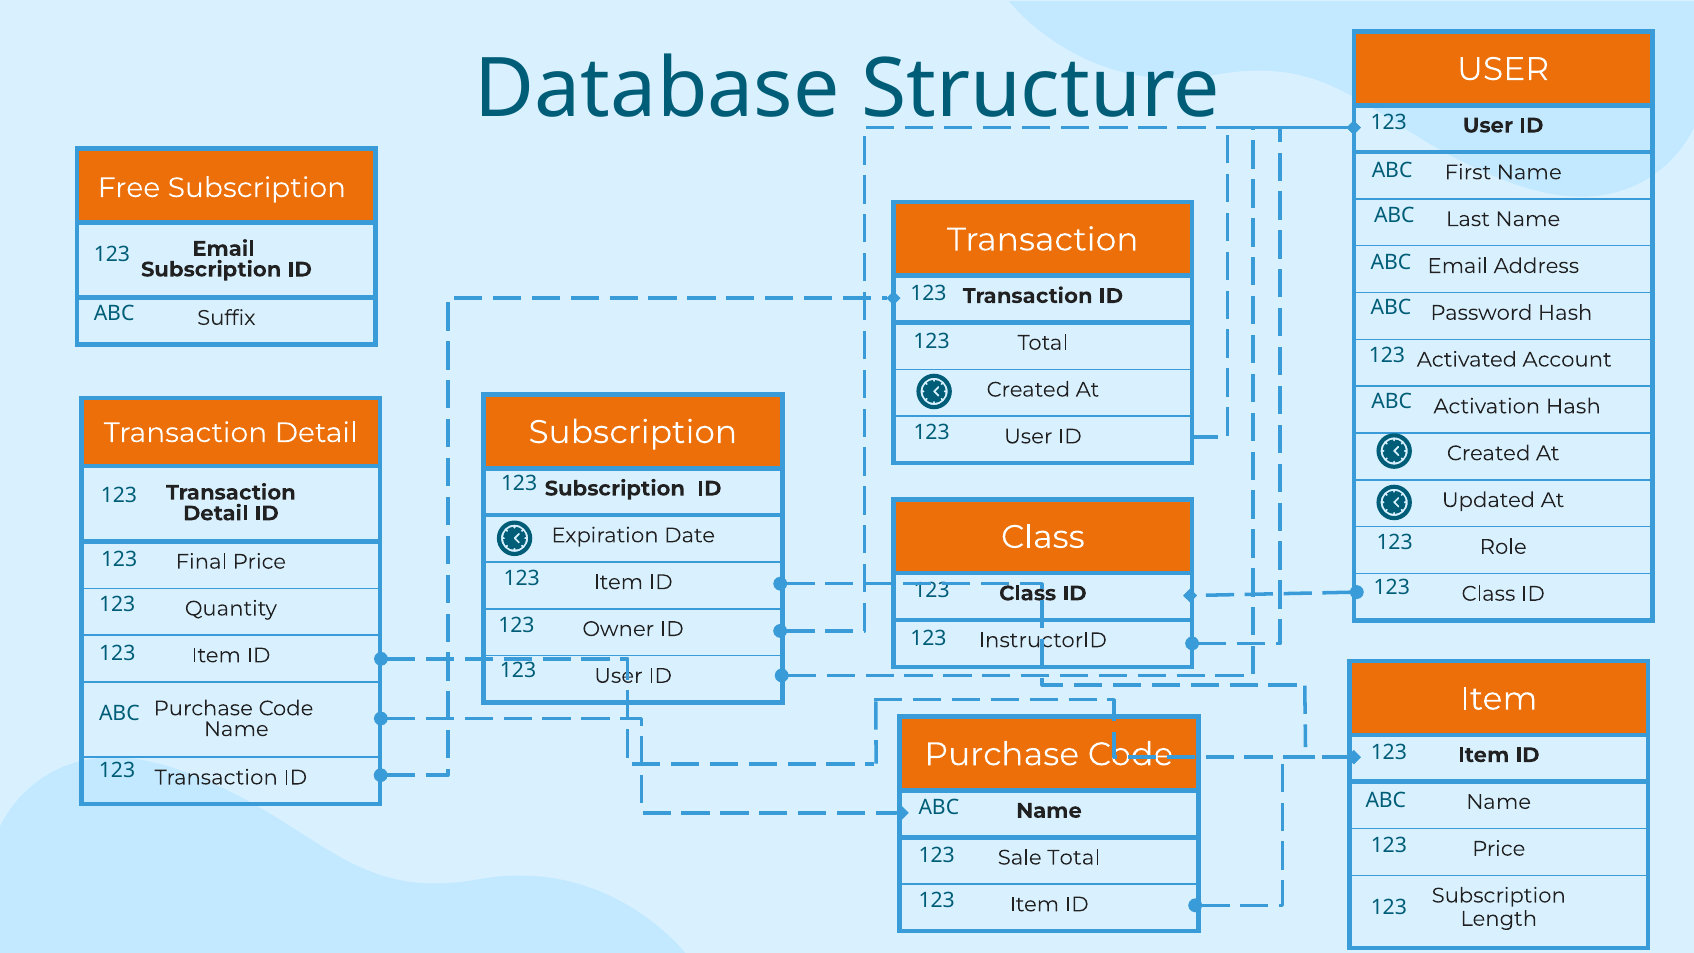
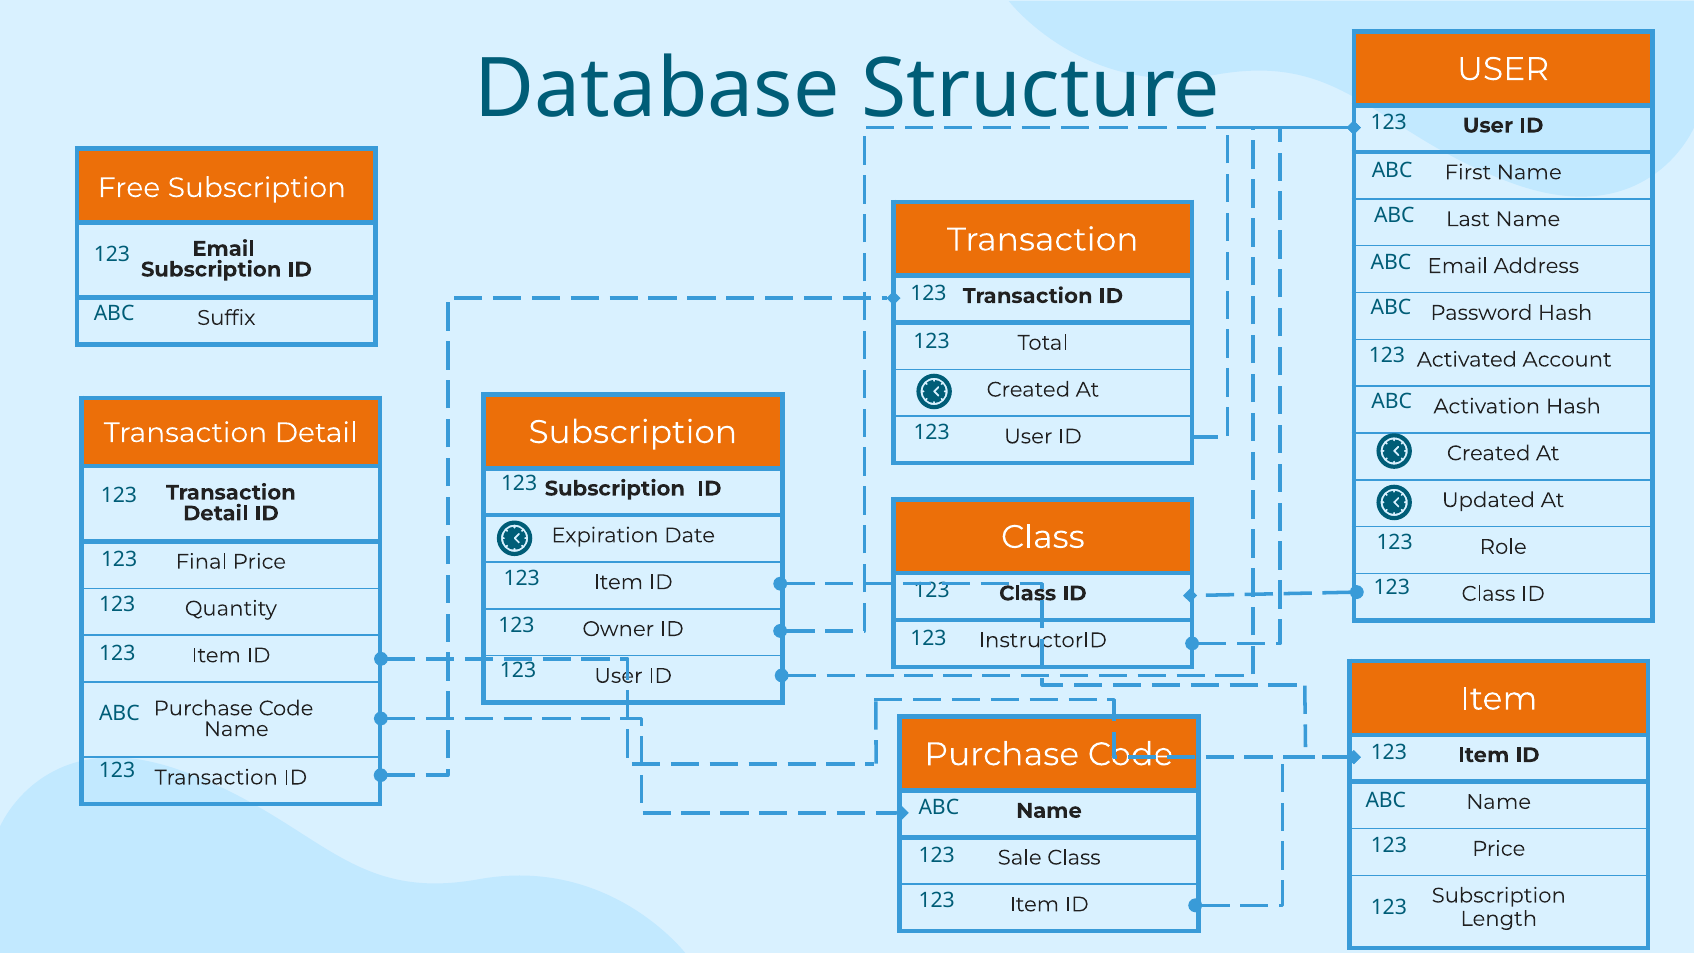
Sale Total: Total -> Class
